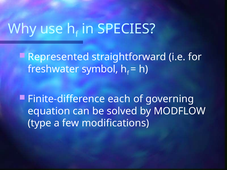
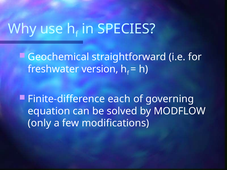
Represented: Represented -> Geochemical
symbol: symbol -> version
type: type -> only
